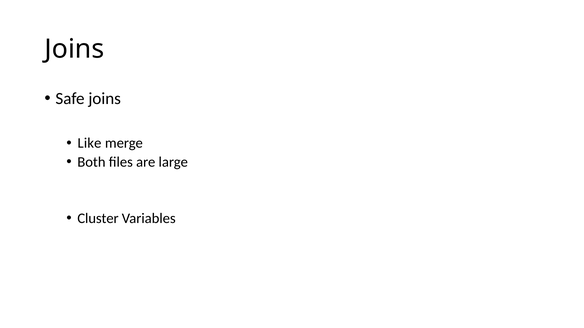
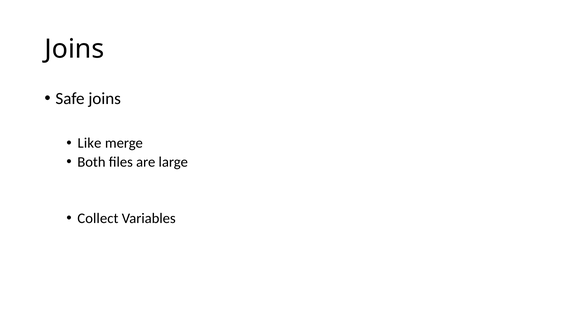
Cluster: Cluster -> Collect
